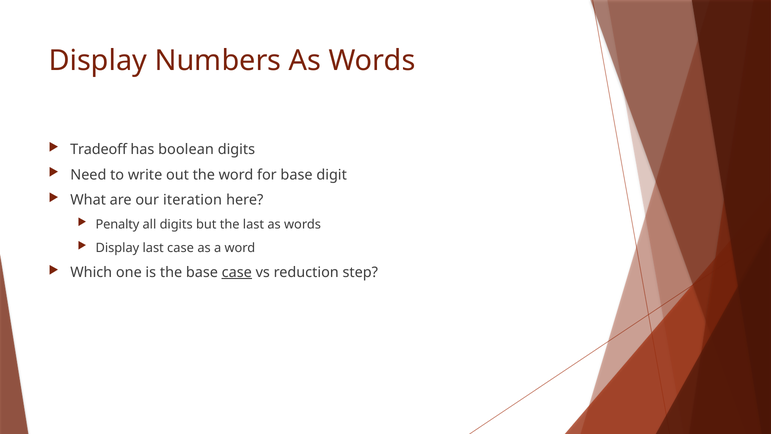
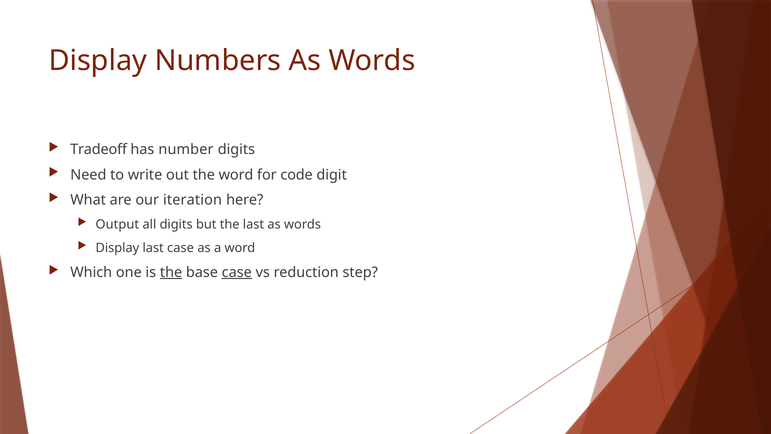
boolean: boolean -> number
for base: base -> code
Penalty: Penalty -> Output
the at (171, 272) underline: none -> present
